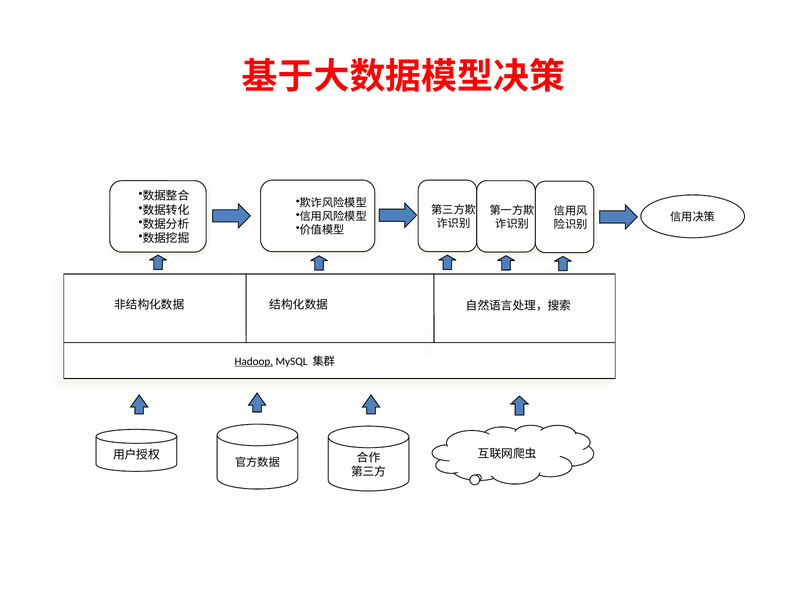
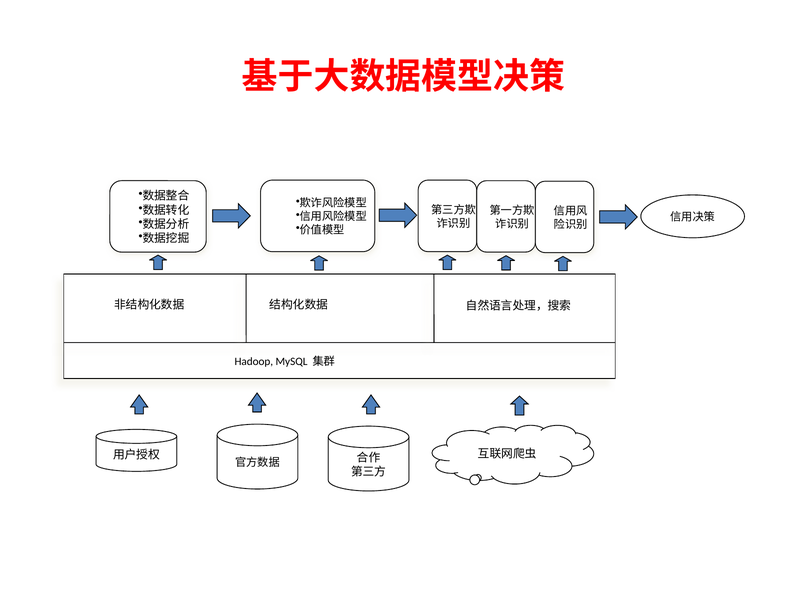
Hadoop underline: present -> none
